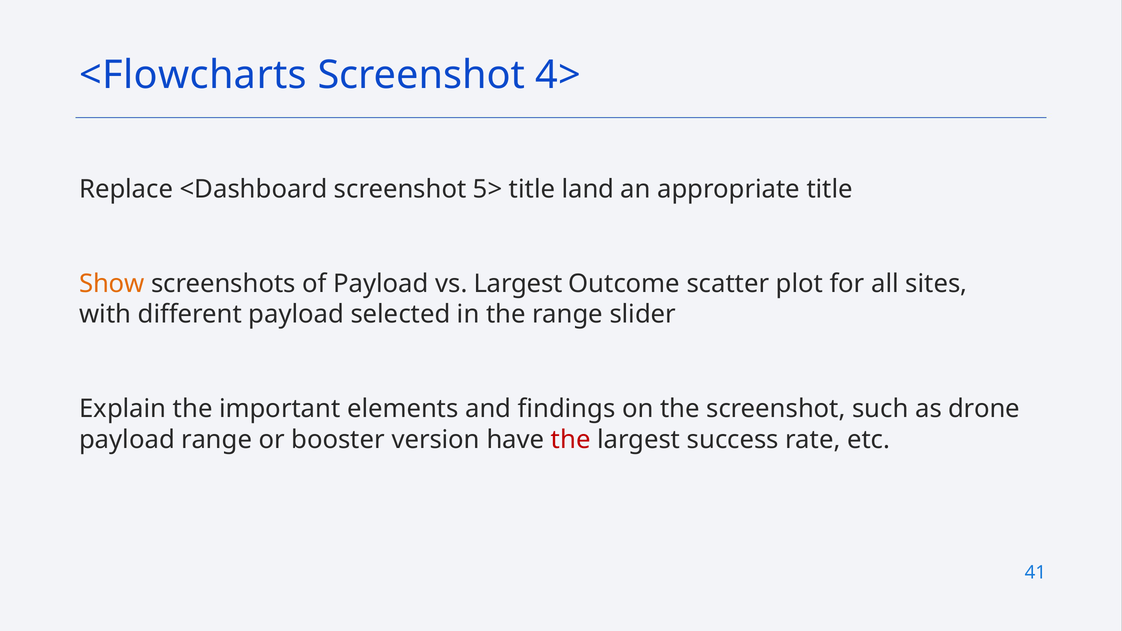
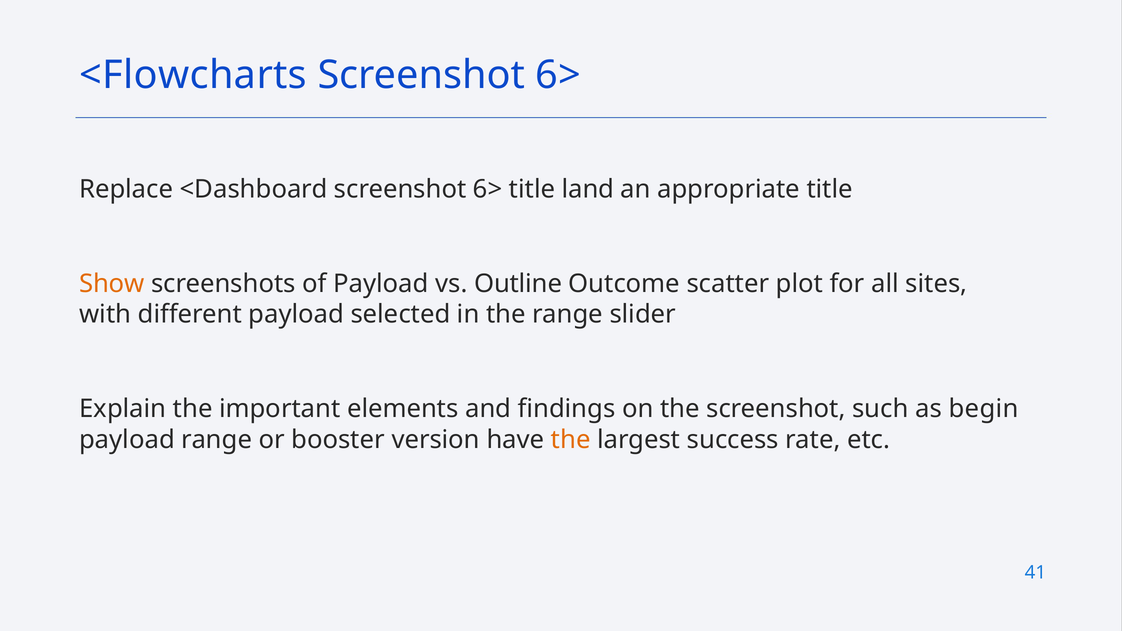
4> at (558, 75): 4> -> 6>
<Dashboard screenshot 5>: 5> -> 6>
vs Largest: Largest -> Outline
drone: drone -> begin
the at (571, 440) colour: red -> orange
